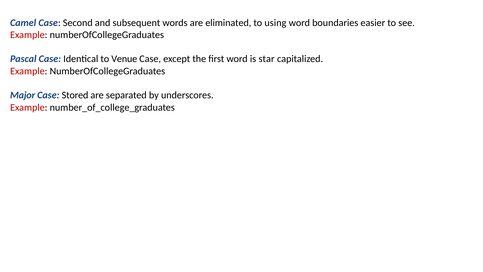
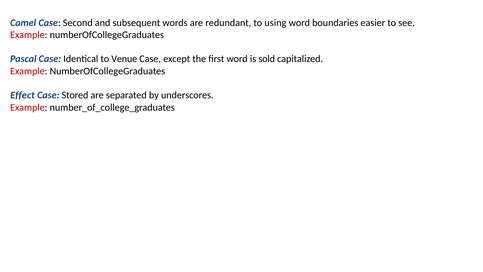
eliminated: eliminated -> redundant
star: star -> sold
Major: Major -> Effect
